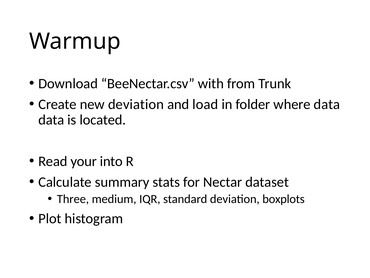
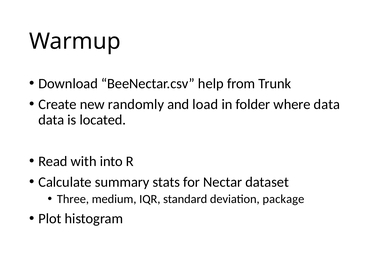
with: with -> help
new deviation: deviation -> randomly
your: your -> with
boxplots: boxplots -> package
